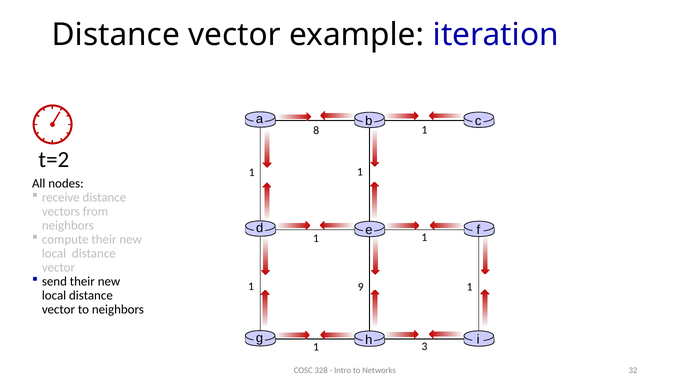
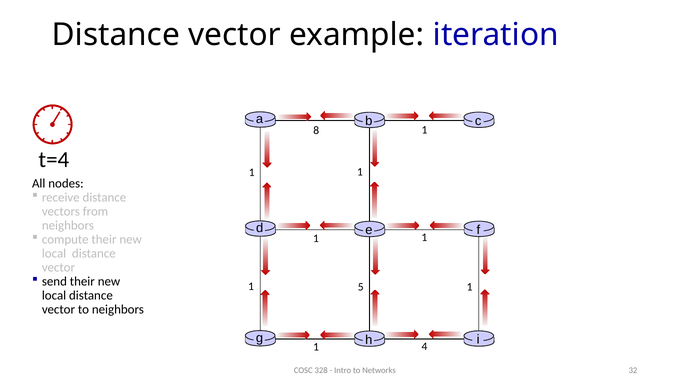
t=2: t=2 -> t=4
9: 9 -> 5
3: 3 -> 4
